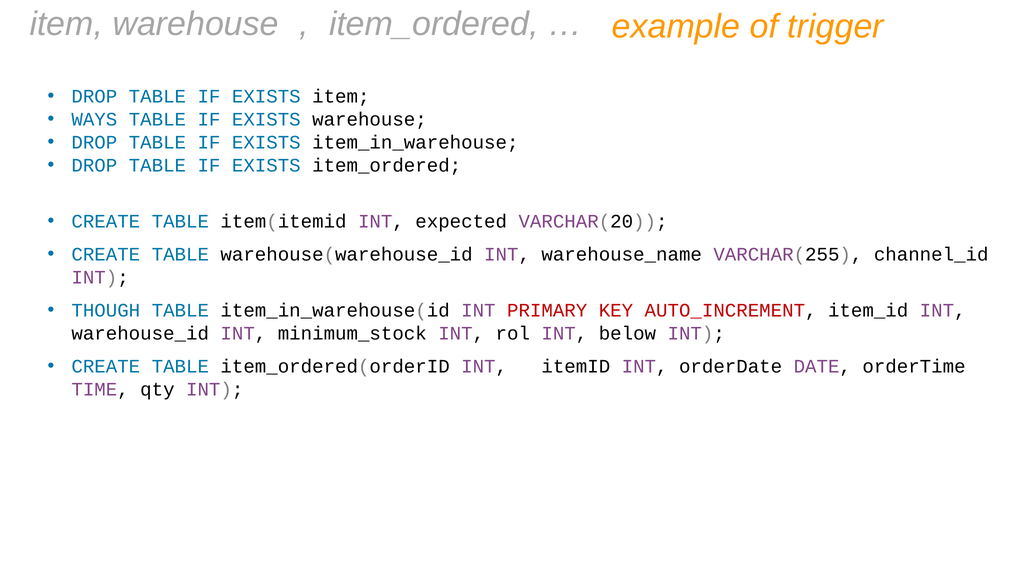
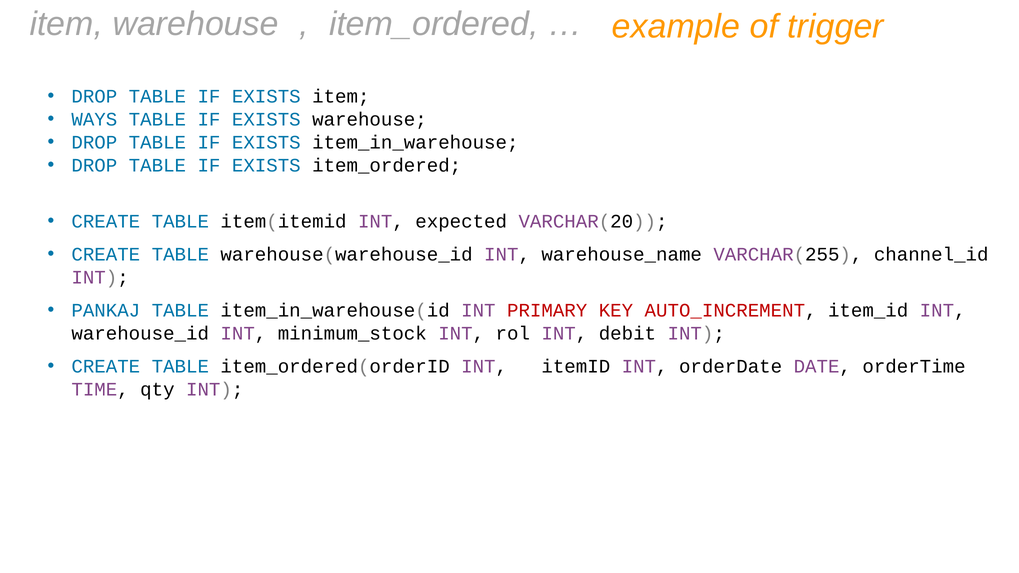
THOUGH: THOUGH -> PANKAJ
below: below -> debit
